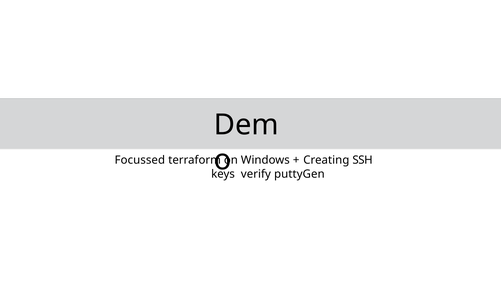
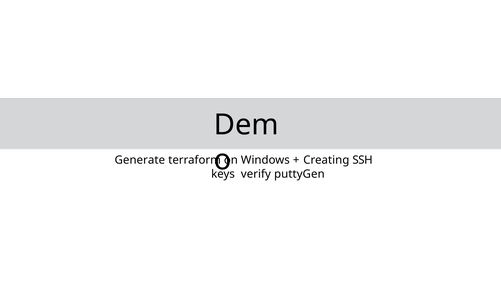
Focussed: Focussed -> Generate
